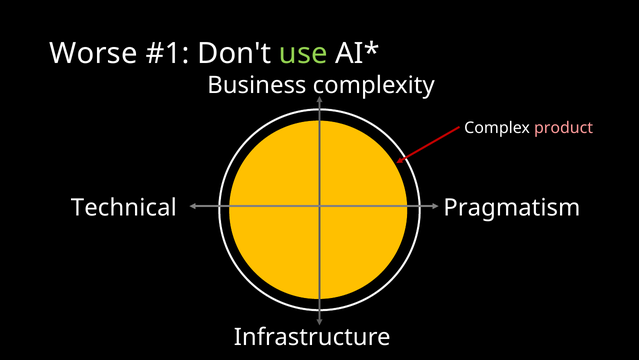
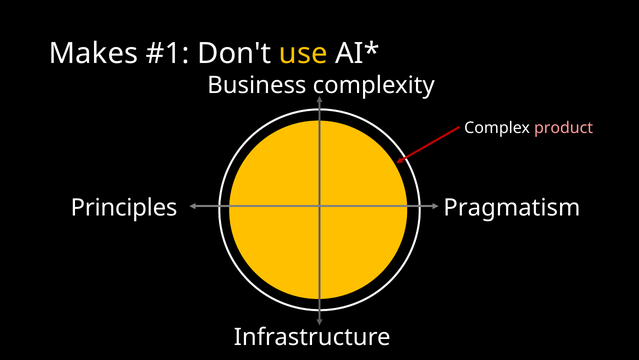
Worse: Worse -> Makes
use colour: light green -> yellow
Technical: Technical -> Principles
